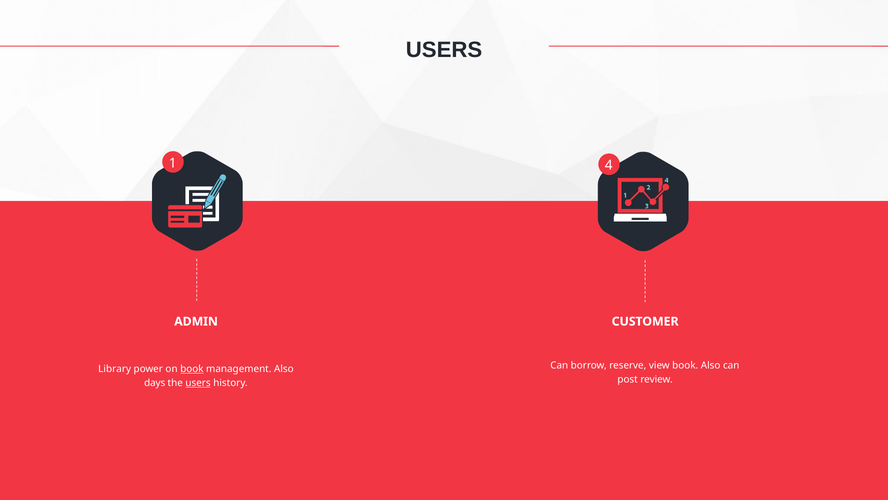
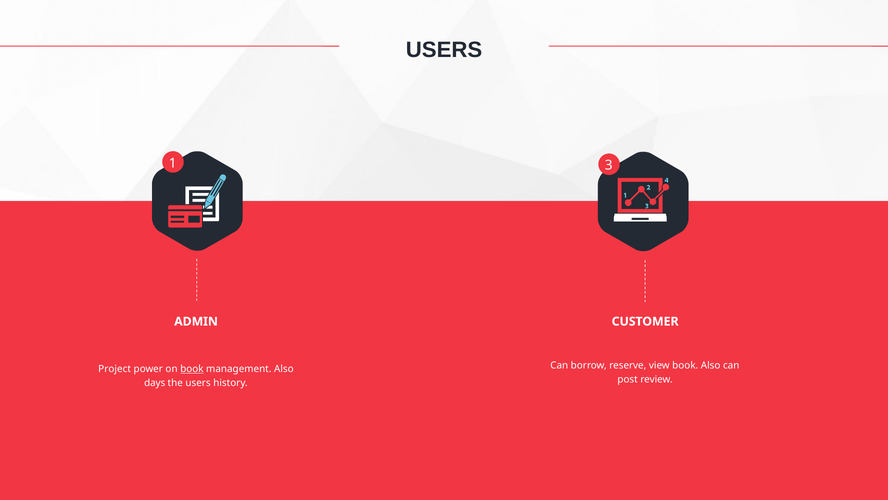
4: 4 -> 3
Library: Library -> Project
users at (198, 383) underline: present -> none
